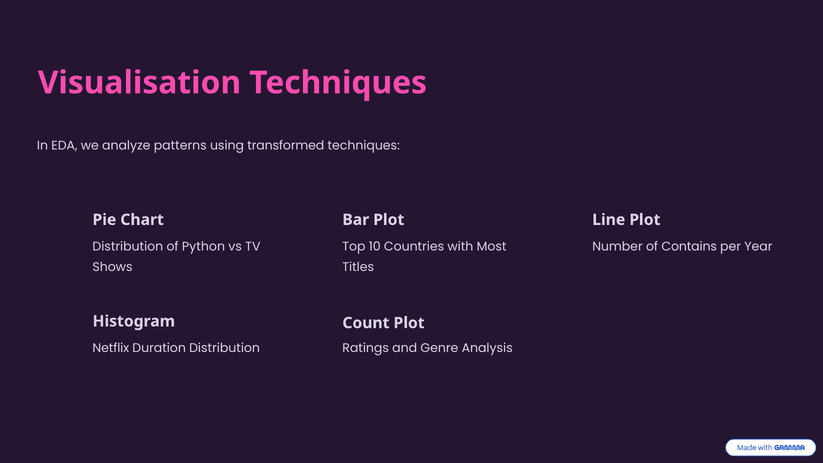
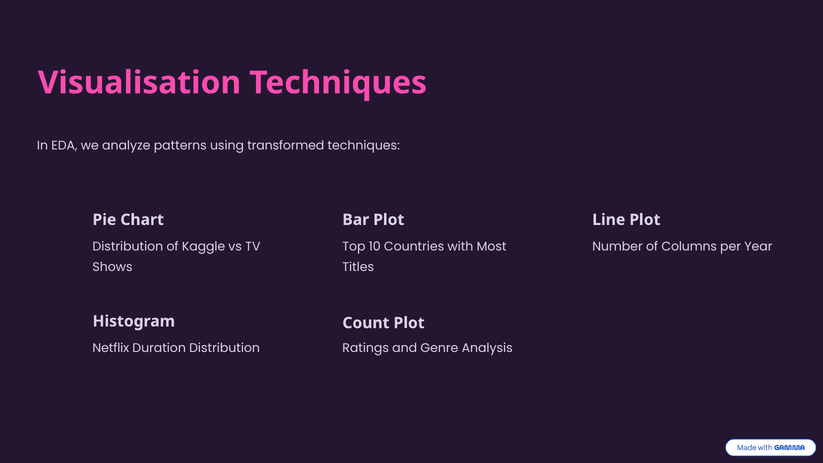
Python: Python -> Kaggle
Contains: Contains -> Columns
